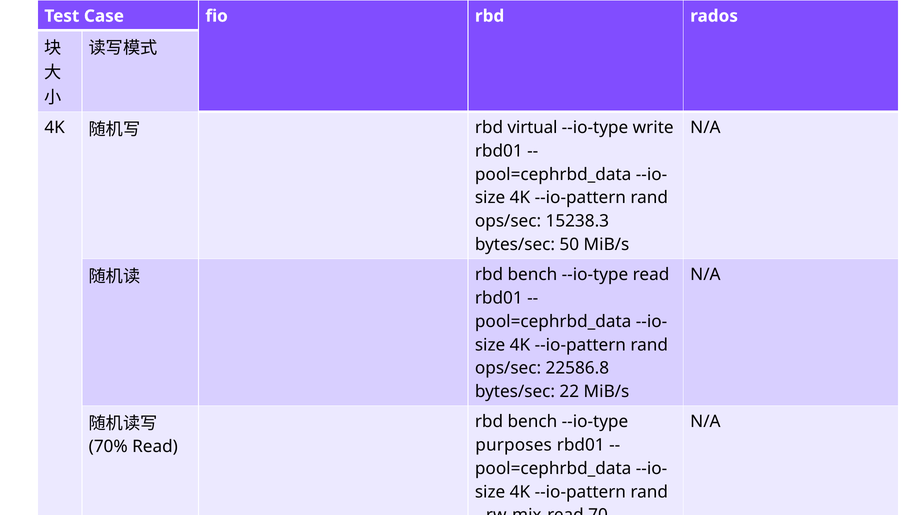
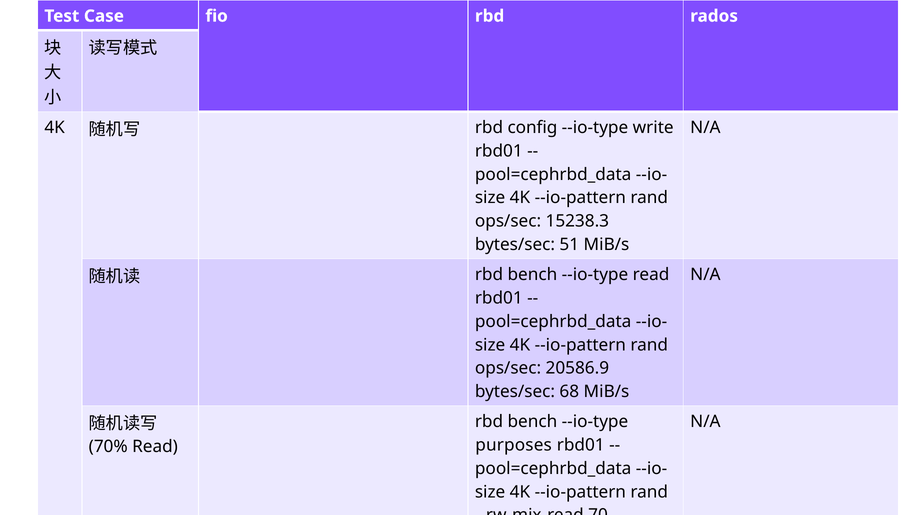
virtual: virtual -> config
50: 50 -> 51
22586.8: 22586.8 -> 20586.9
22: 22 -> 68
